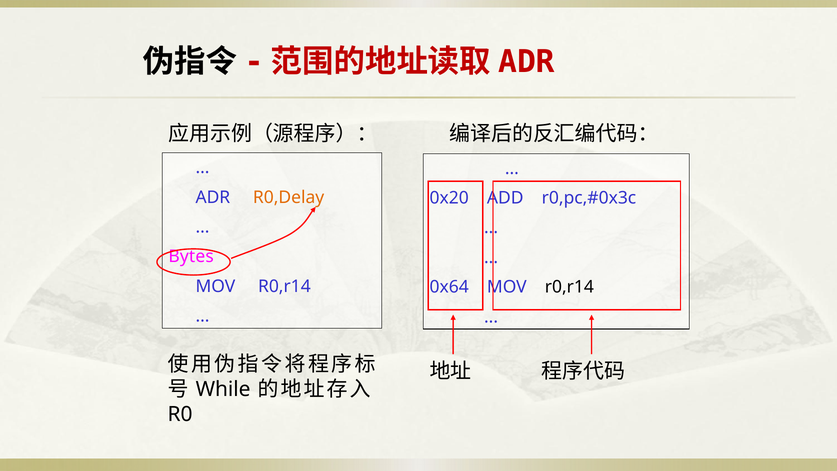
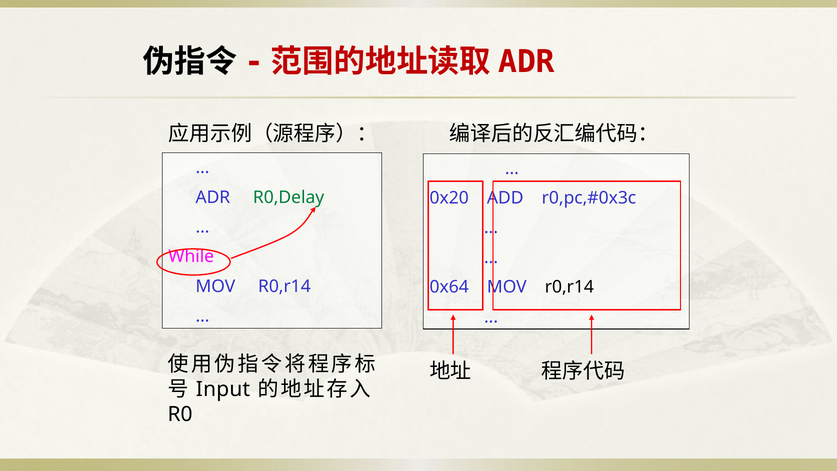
R0,Delay colour: orange -> green
Bytes: Bytes -> While
While: While -> Input
